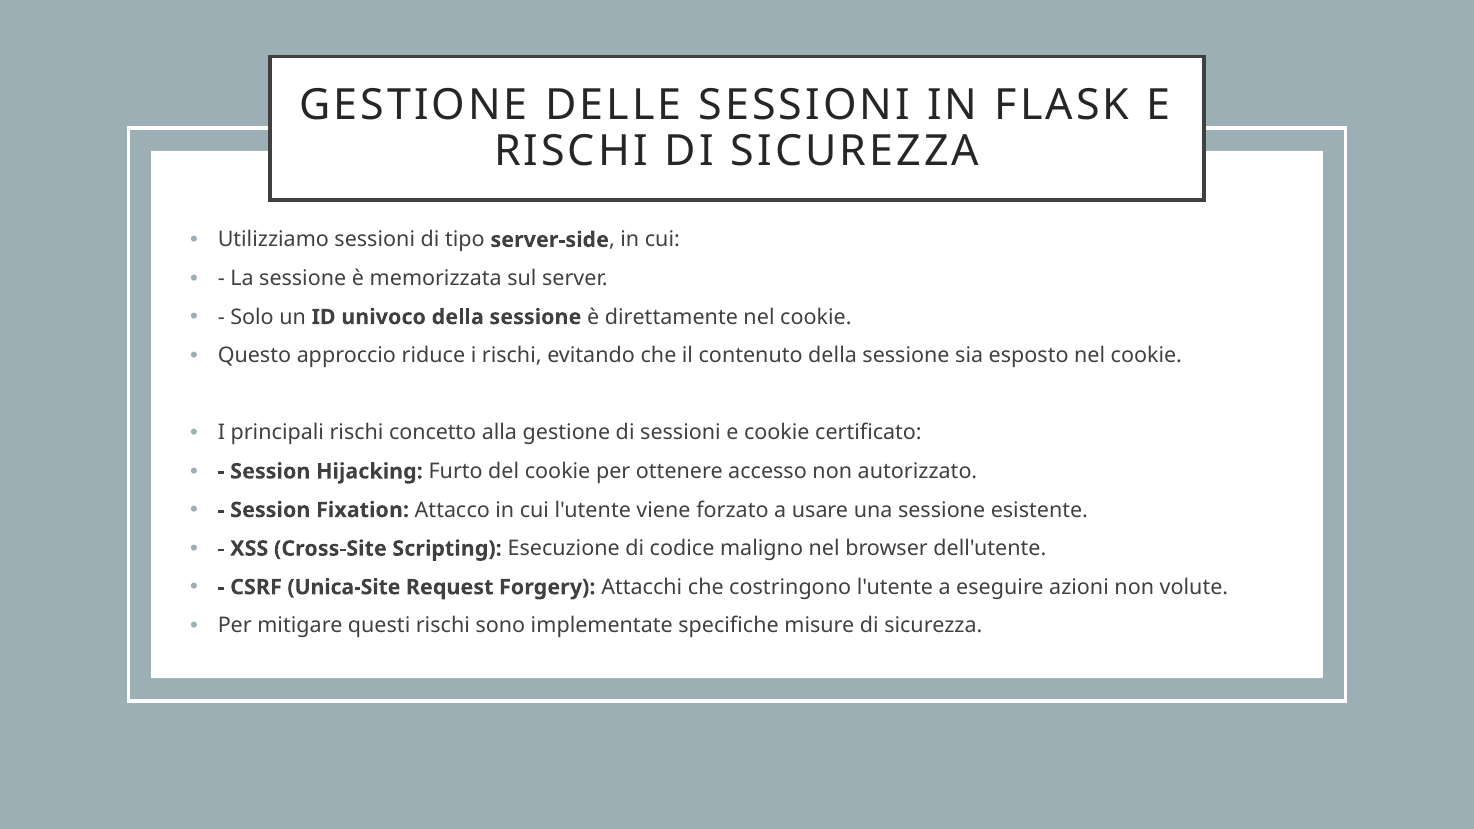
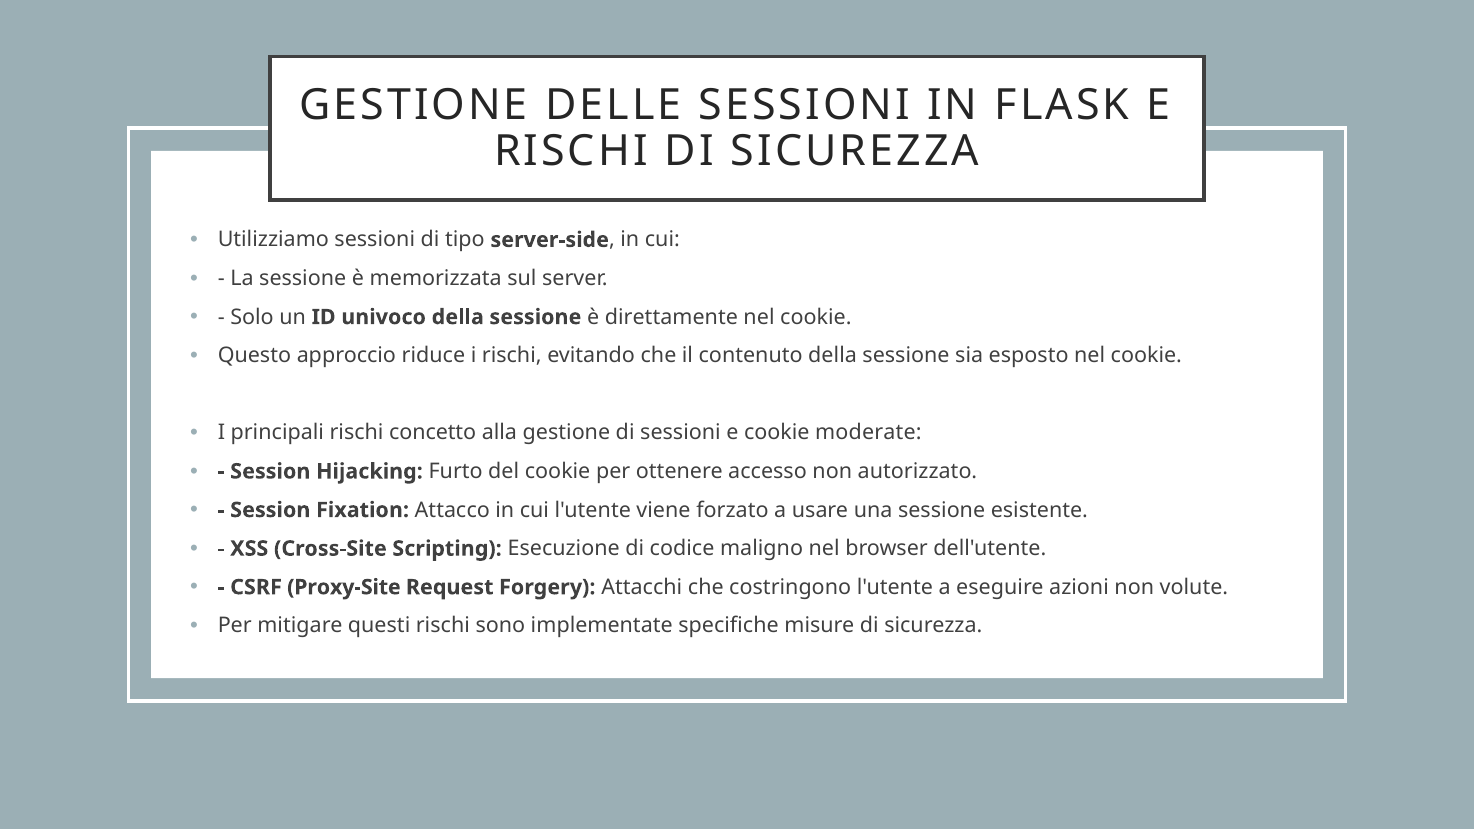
certificato: certificato -> moderate
Unica-Site: Unica-Site -> Proxy-Site
